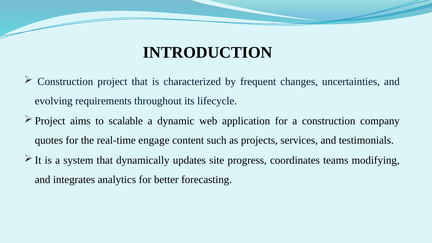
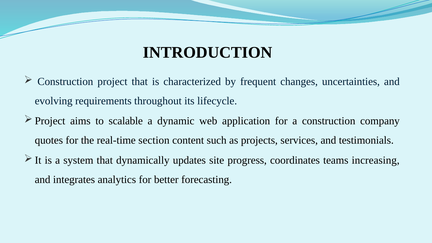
engage: engage -> section
modifying: modifying -> increasing
